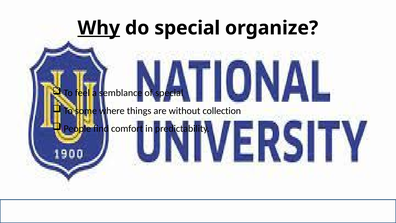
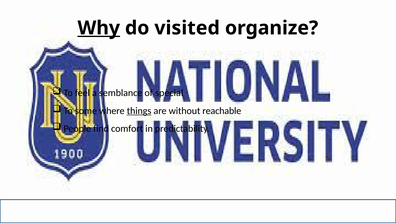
do special: special -> visited
things underline: none -> present
collection: collection -> reachable
